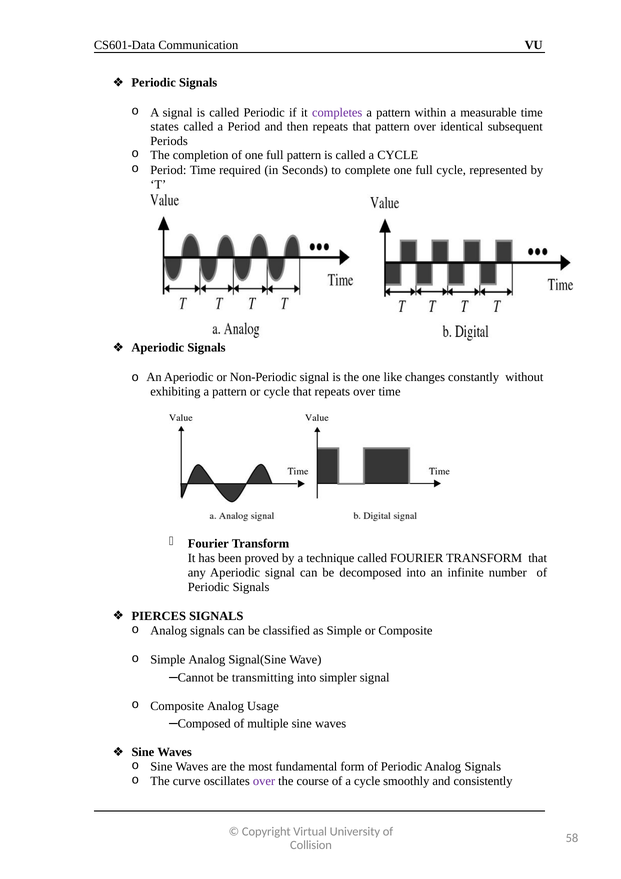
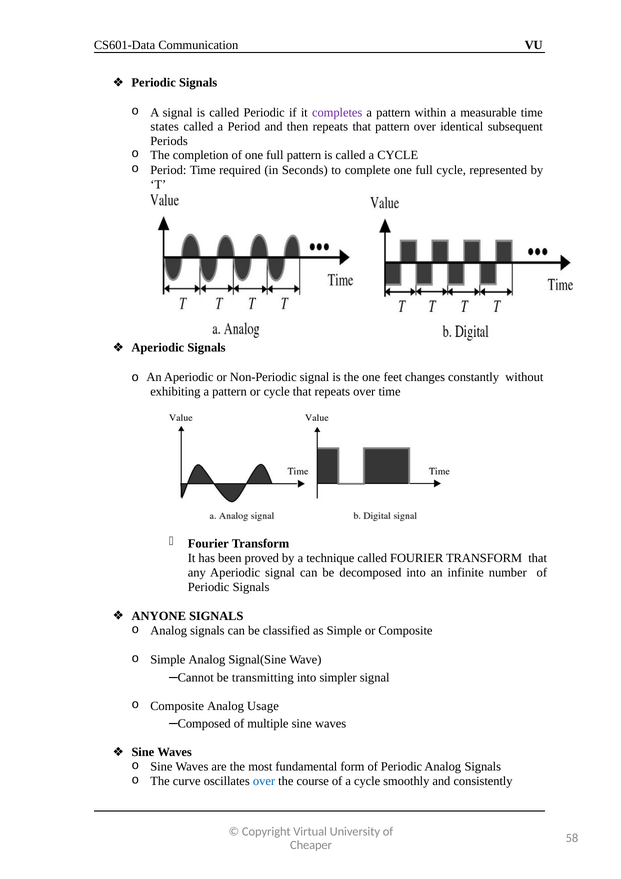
like: like -> feet
PIERCES: PIERCES -> ANYONE
over at (264, 781) colour: purple -> blue
Collision: Collision -> Cheaper
